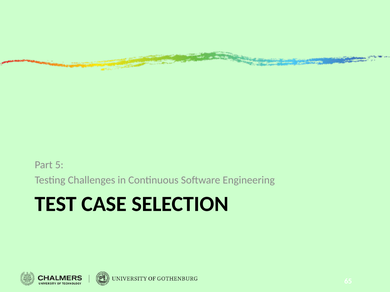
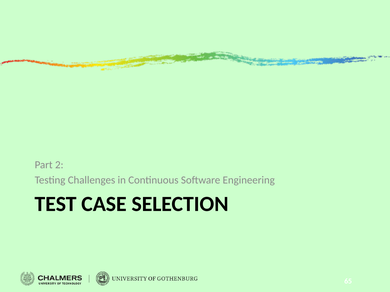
5: 5 -> 2
